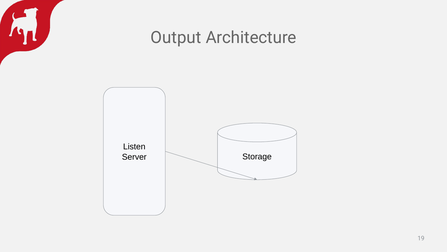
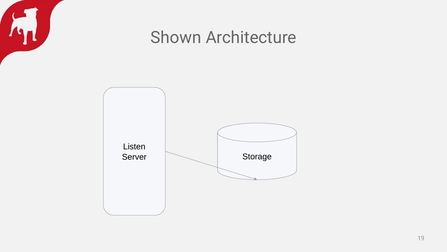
Output: Output -> Shown
